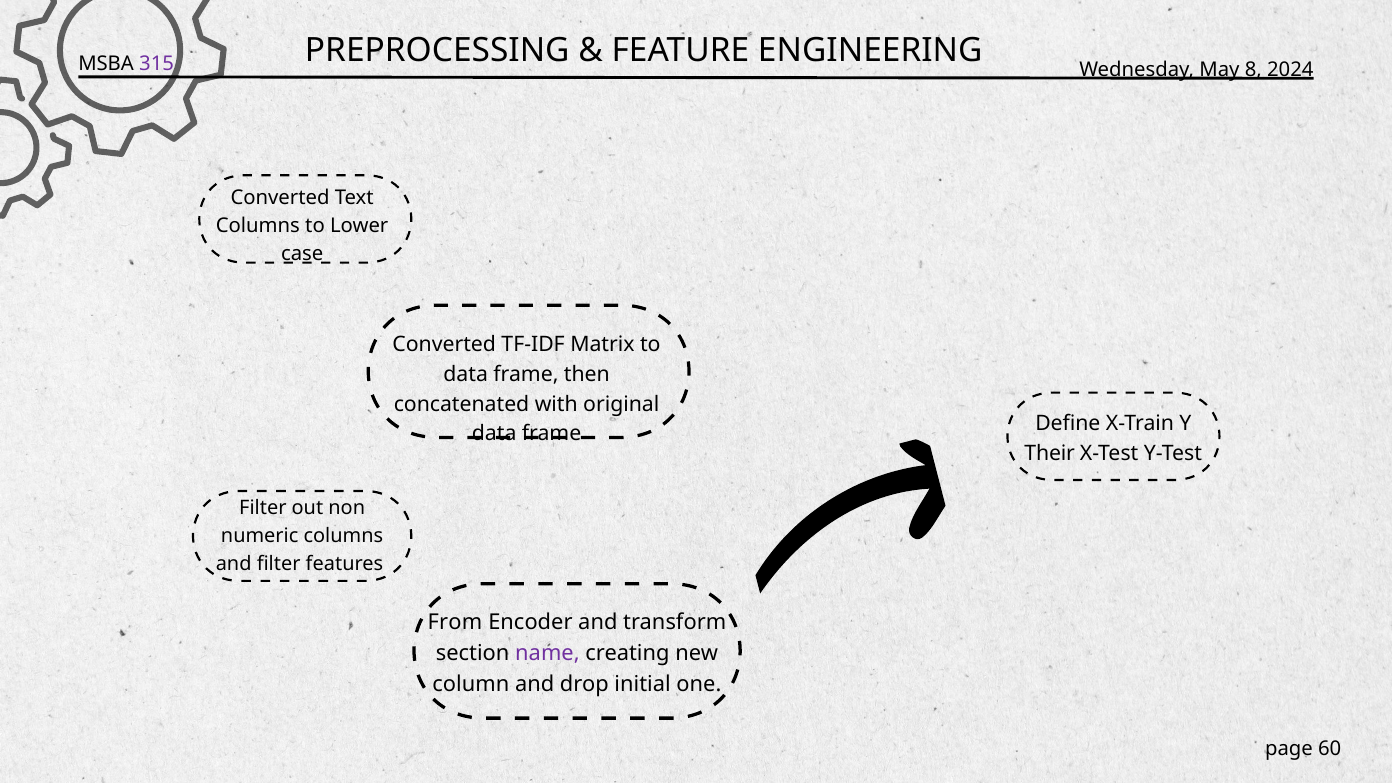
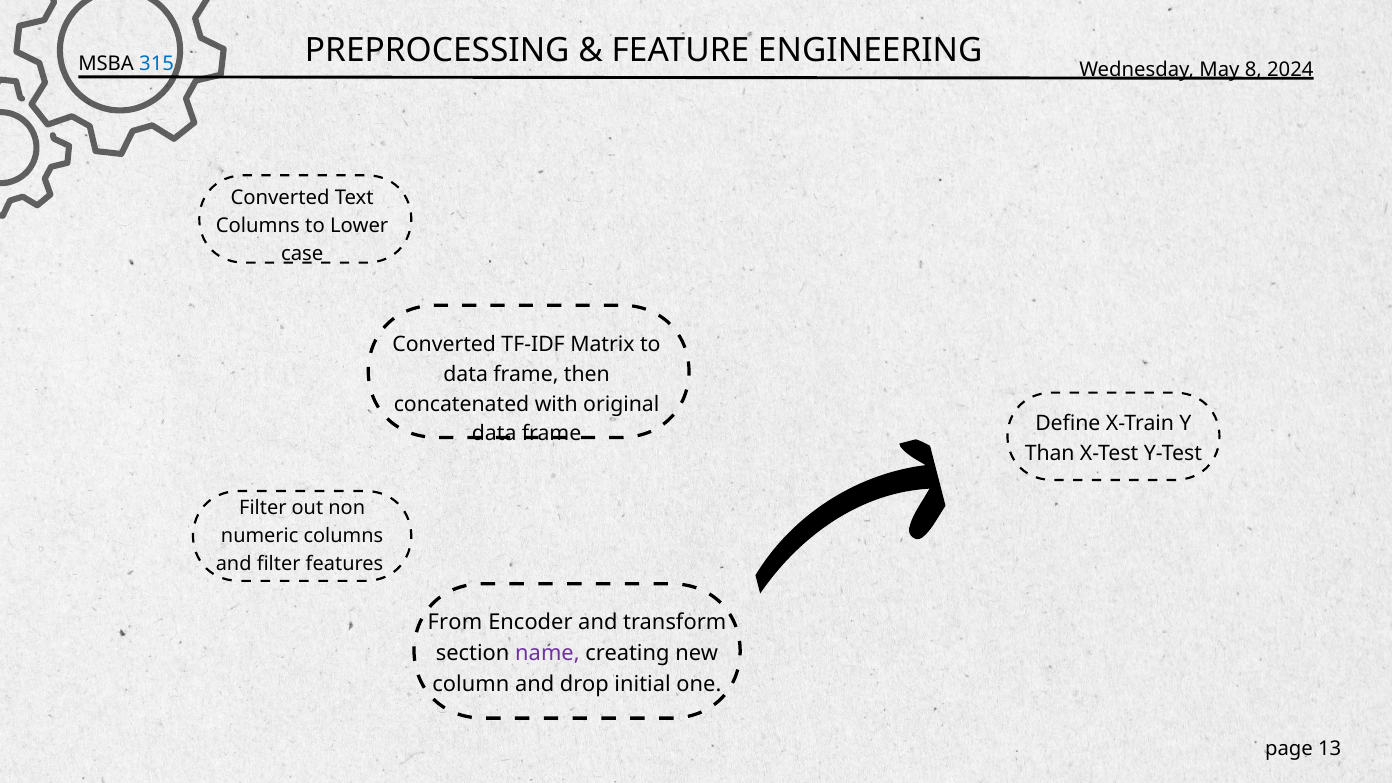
315 colour: purple -> blue
Their: Their -> Than
60: 60 -> 13
